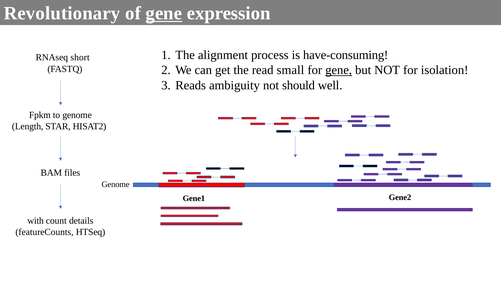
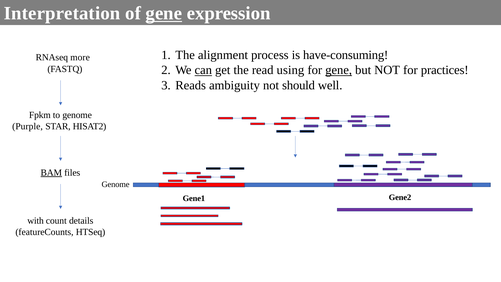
Revolutionary: Revolutionary -> Interpretation
short: short -> more
can underline: none -> present
small: small -> using
isolation: isolation -> practices
Length: Length -> Purple
BAM underline: none -> present
